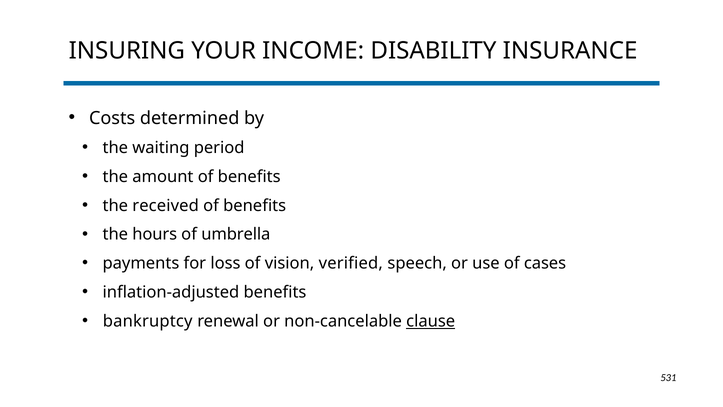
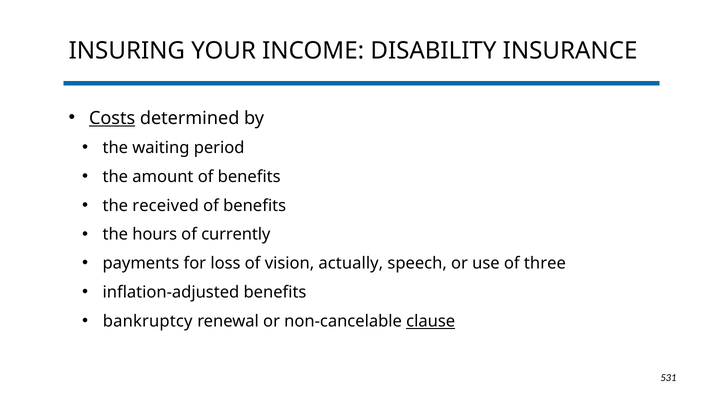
Costs underline: none -> present
umbrella: umbrella -> currently
verified: verified -> actually
cases: cases -> three
